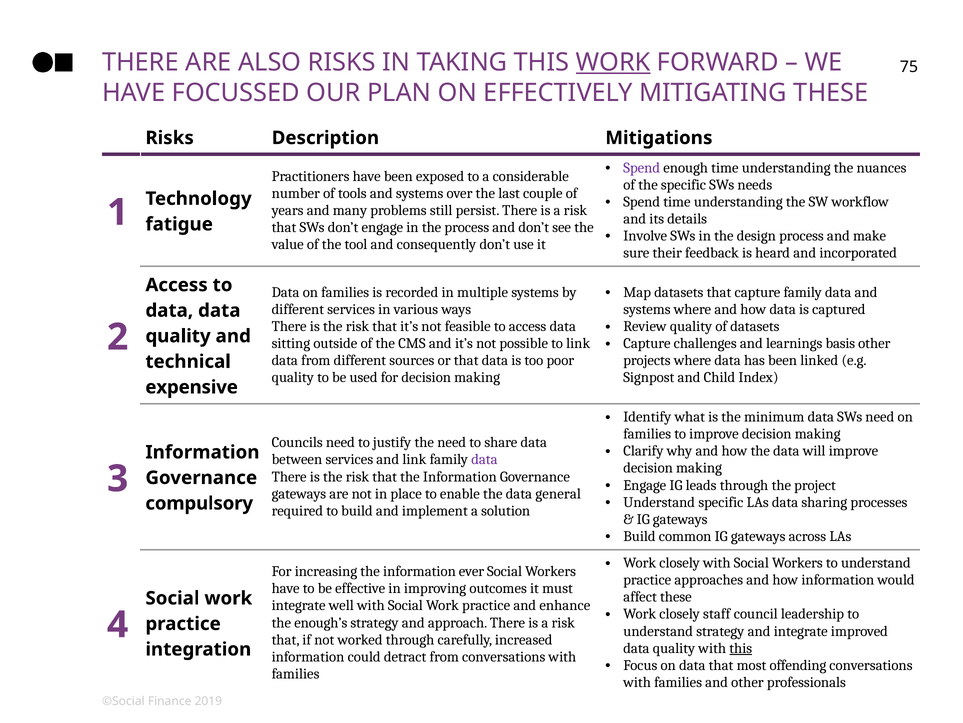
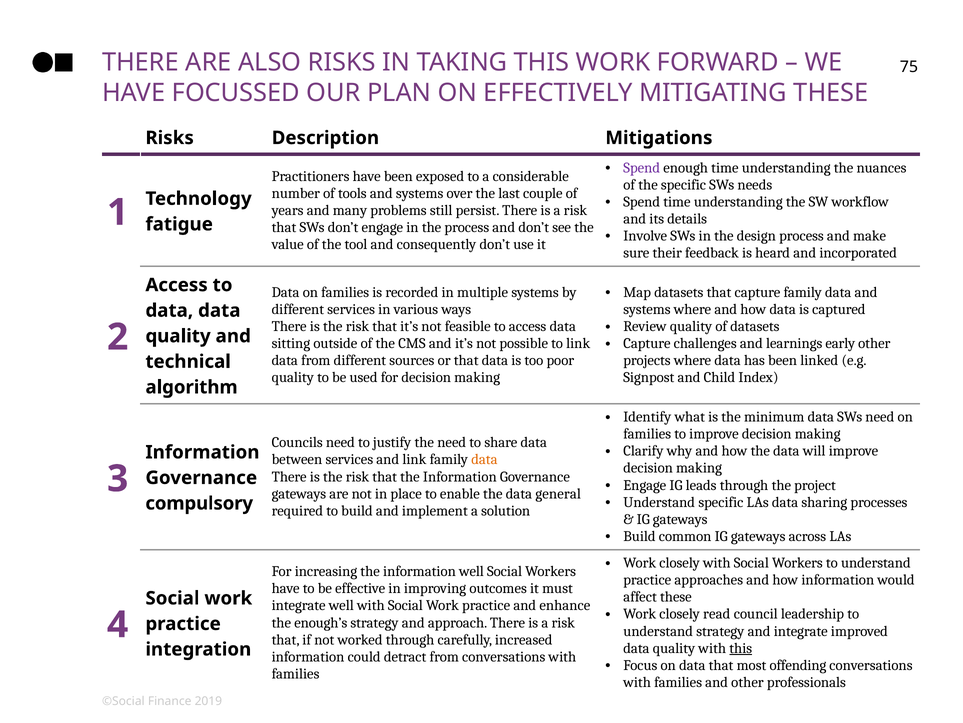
WORK at (613, 62) underline: present -> none
basis: basis -> early
expensive: expensive -> algorithm
data at (484, 459) colour: purple -> orange
information ever: ever -> well
staff: staff -> read
